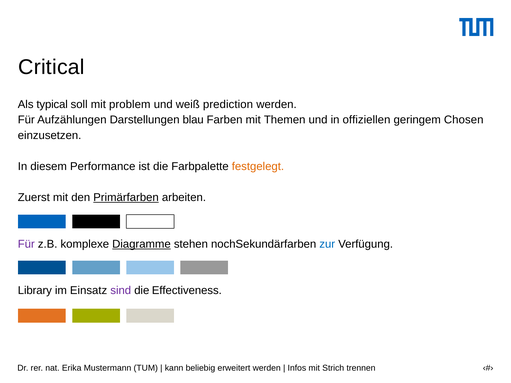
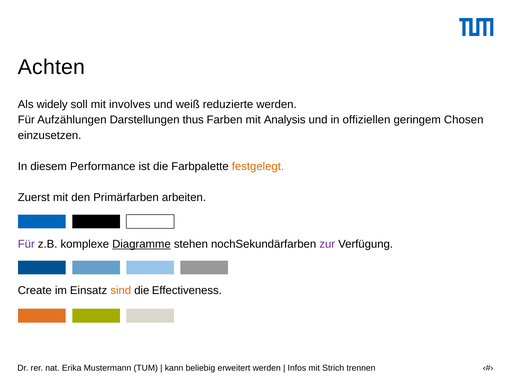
Critical: Critical -> Achten
typical: typical -> widely
problem: problem -> involves
prediction: prediction -> reduzierte
blau: blau -> thus
Themen: Themen -> Analysis
Primärfarben underline: present -> none
zur colour: blue -> purple
Library: Library -> Create
sind colour: purple -> orange
